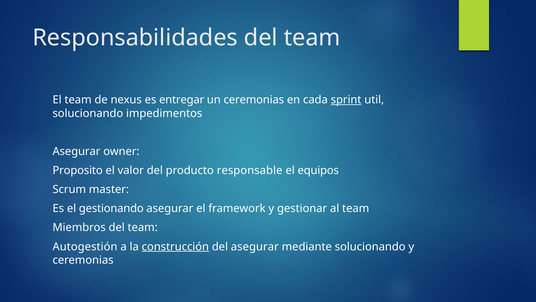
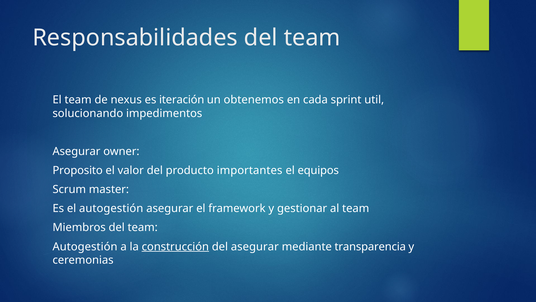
entregar: entregar -> iteración
un ceremonias: ceremonias -> obtenemos
sprint underline: present -> none
responsable: responsable -> importantes
el gestionando: gestionando -> autogestión
mediante solucionando: solucionando -> transparencia
